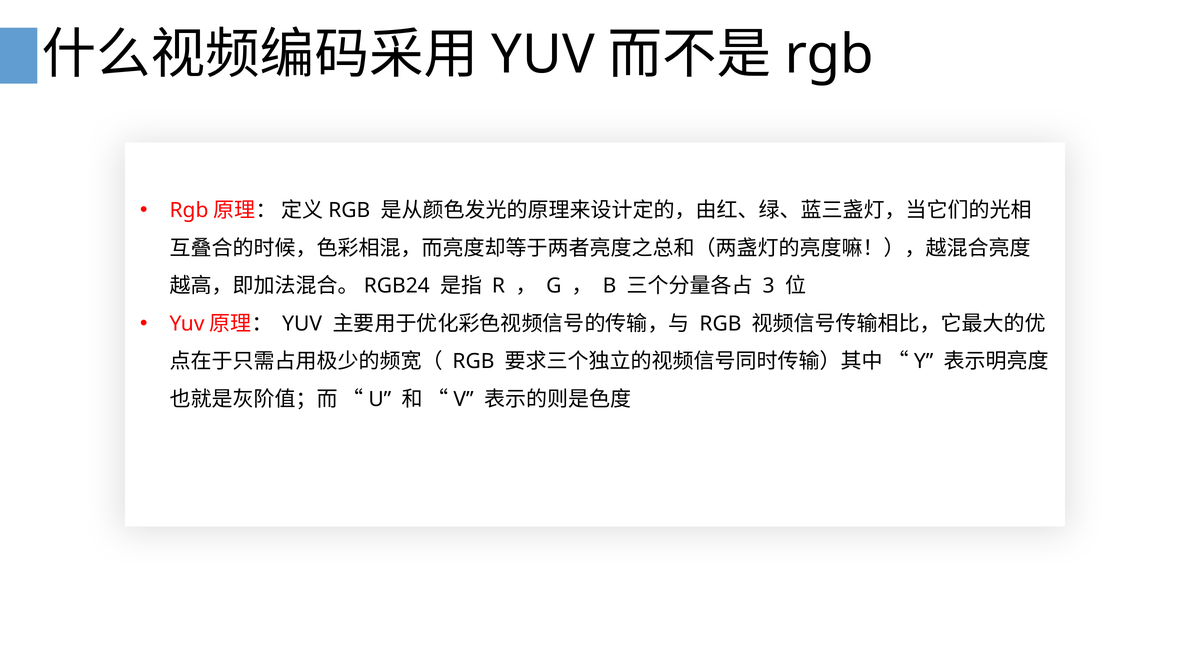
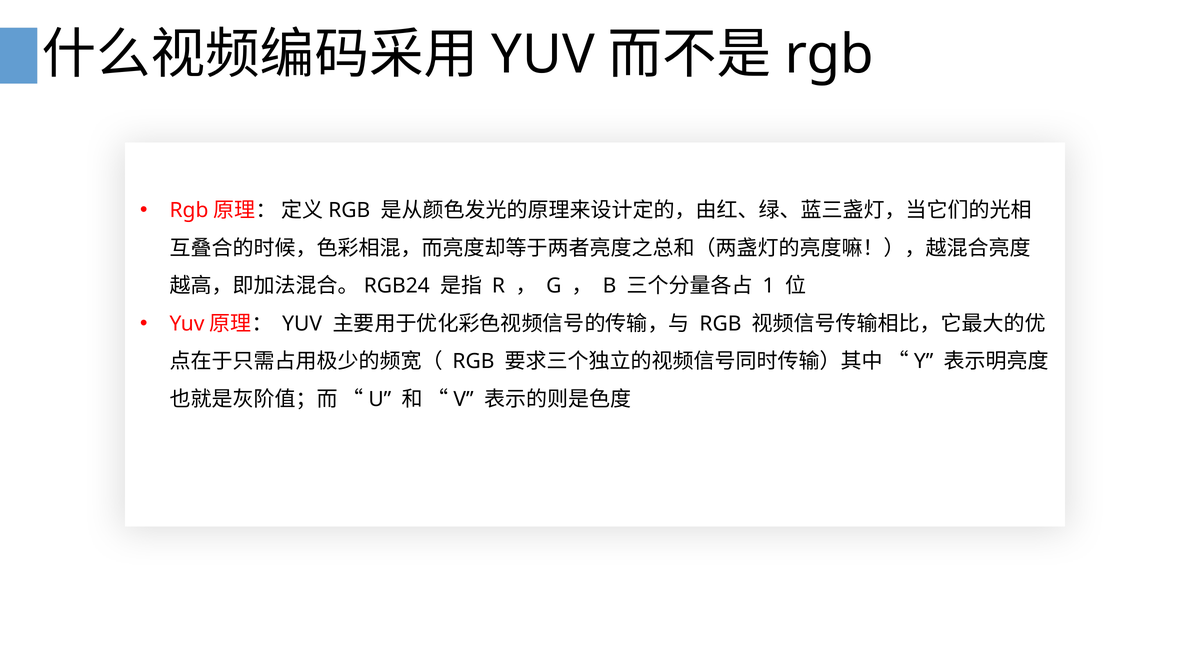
3: 3 -> 1
